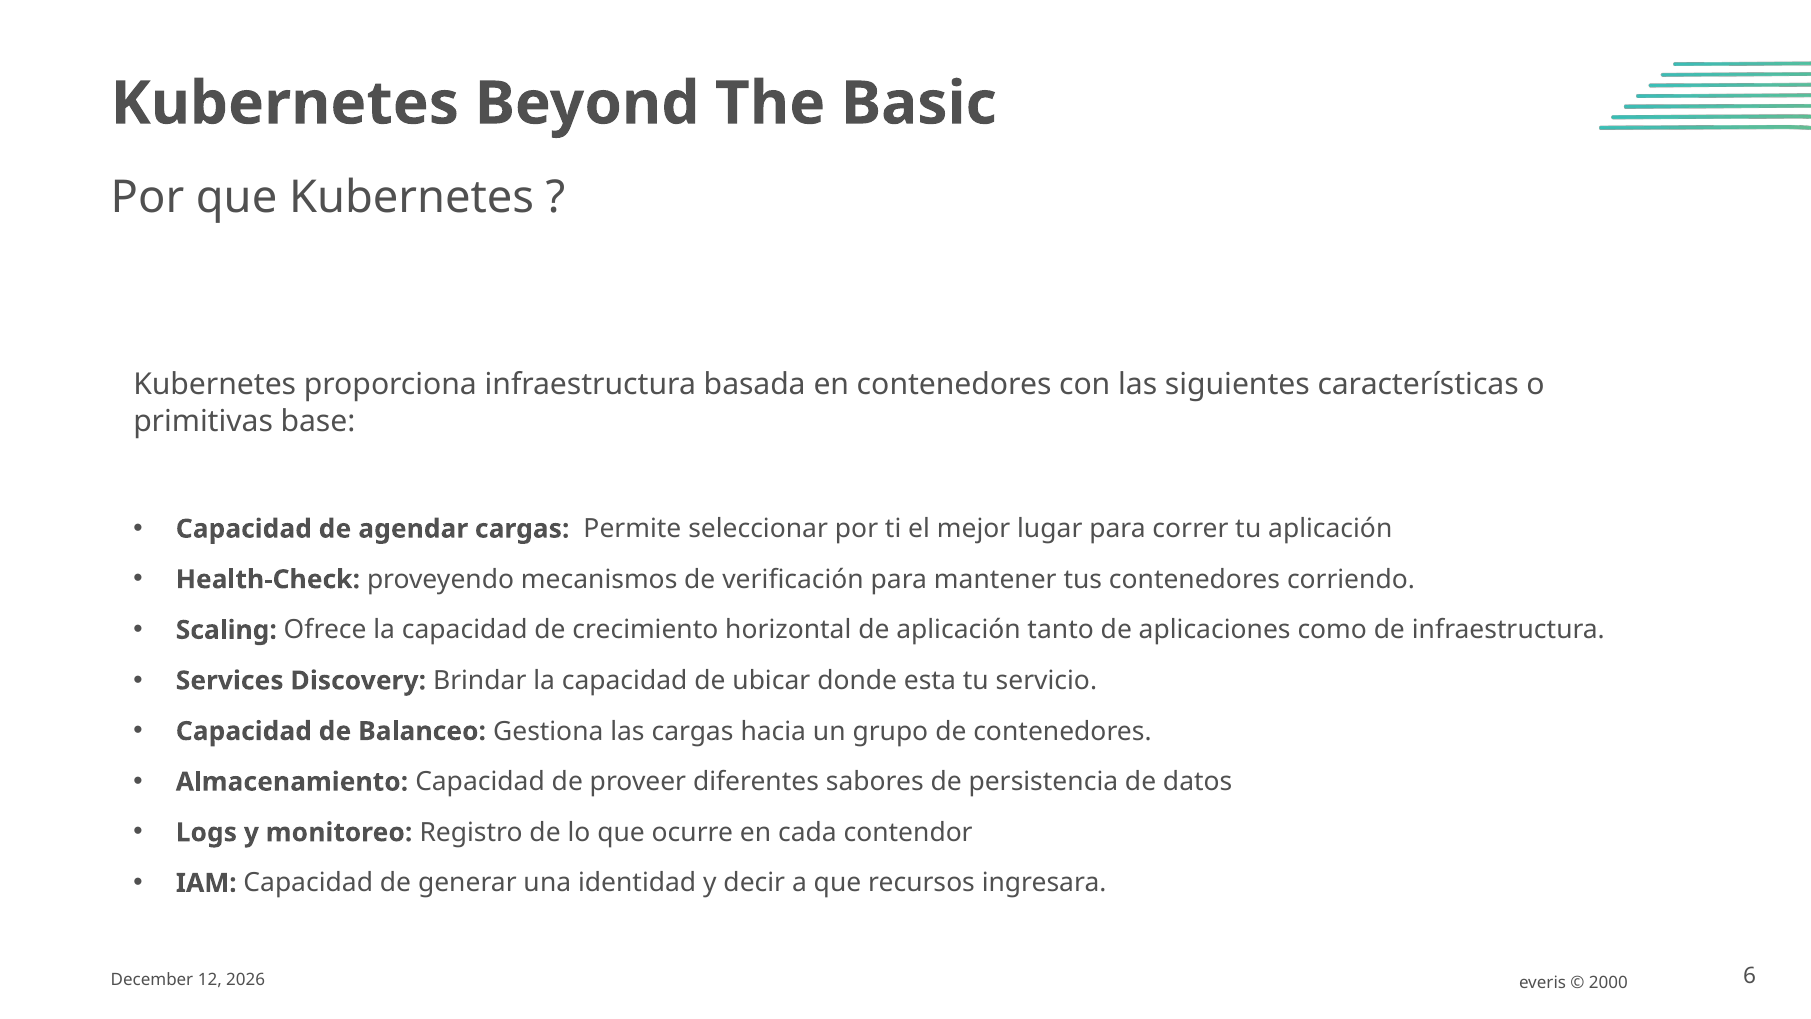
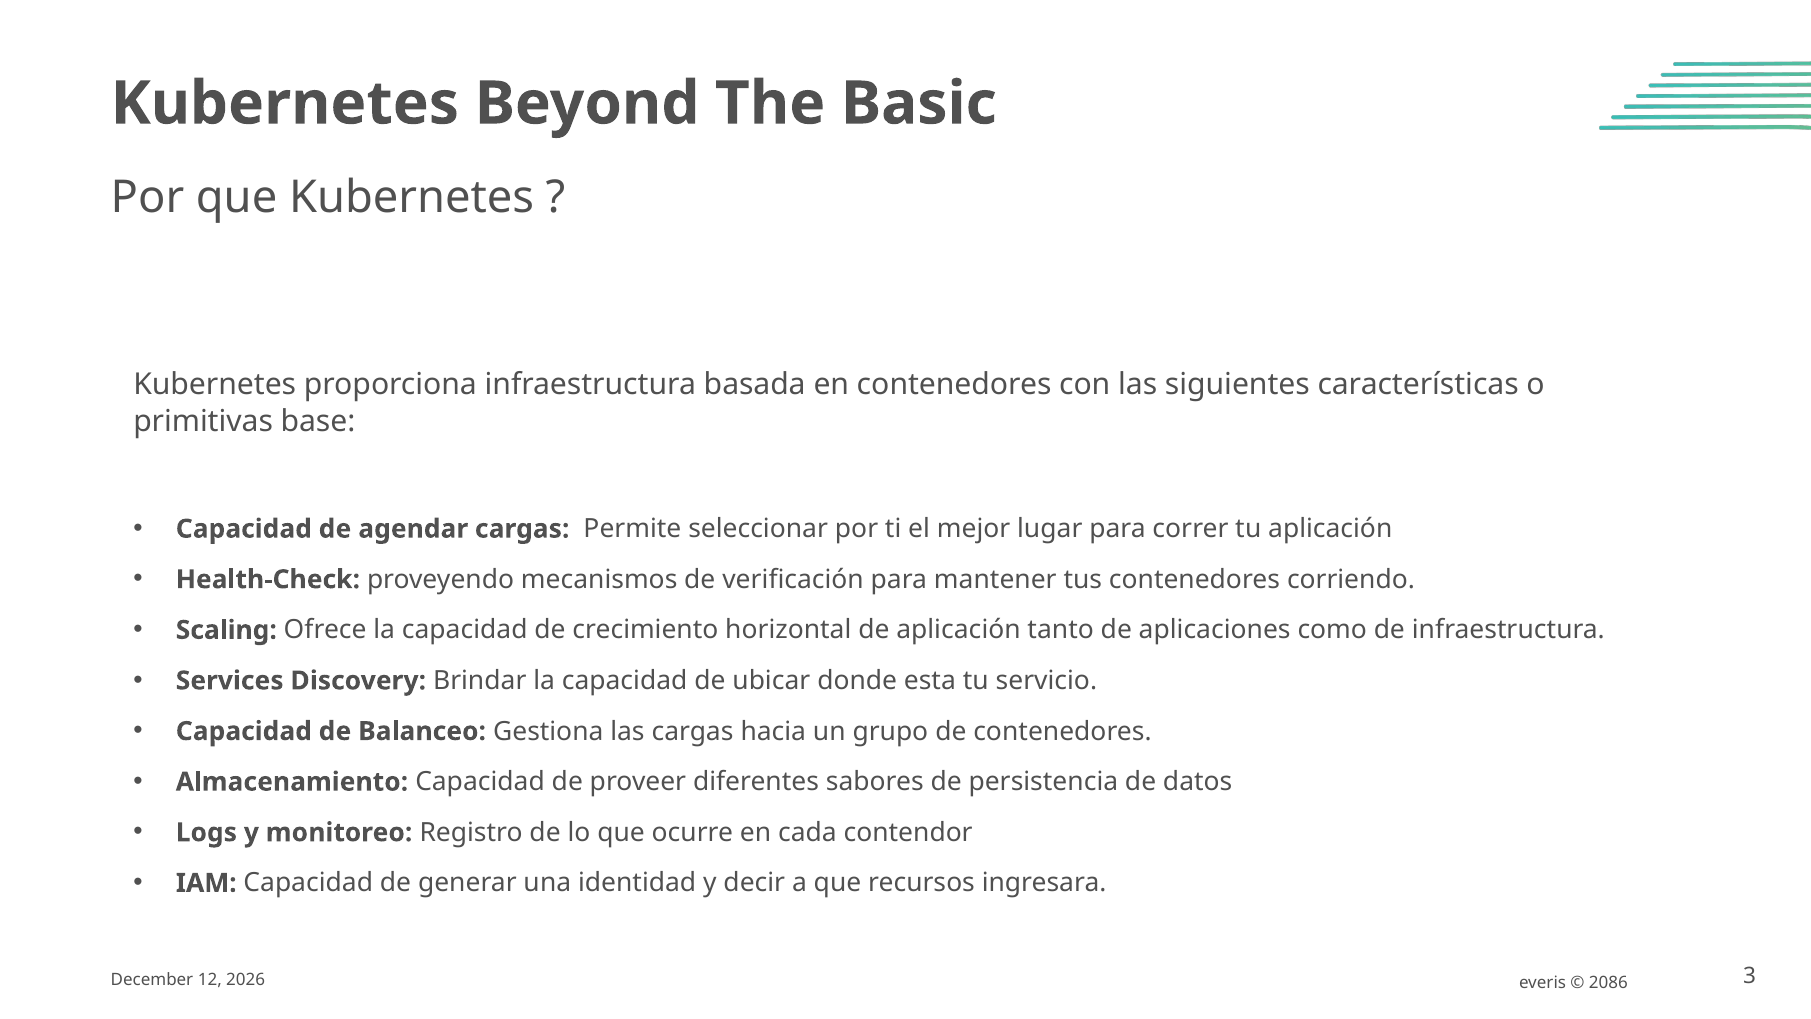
6: 6 -> 3
2000: 2000 -> 2086
